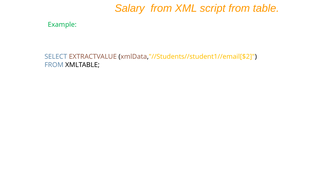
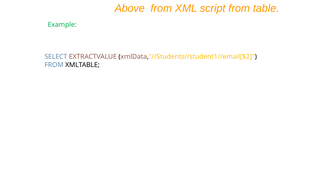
Salary: Salary -> Above
